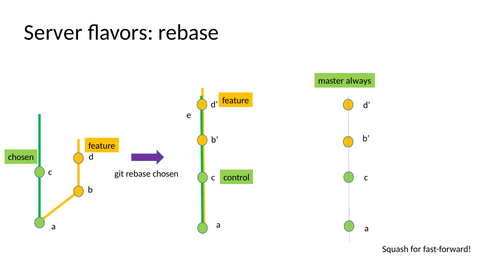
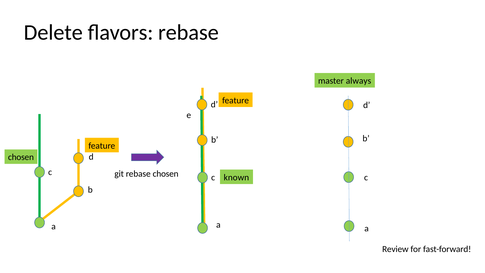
Server: Server -> Delete
control: control -> known
Squash: Squash -> Review
